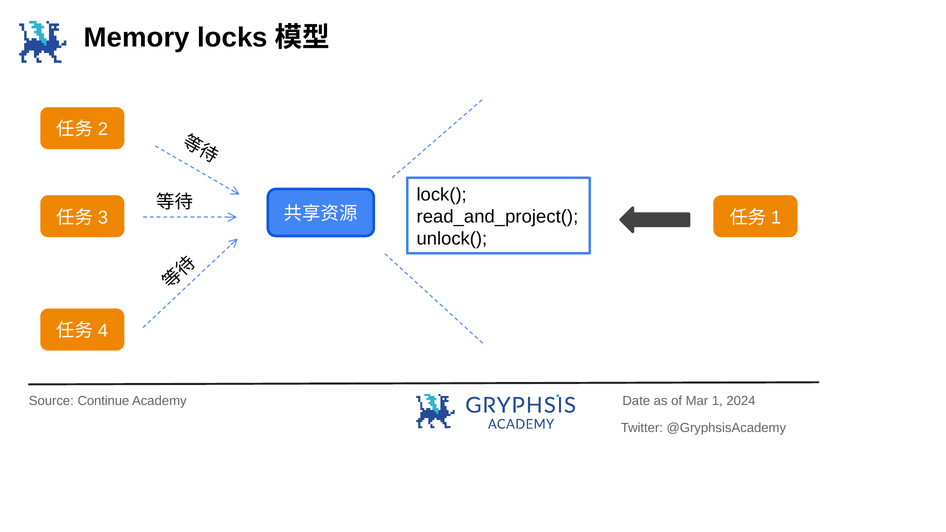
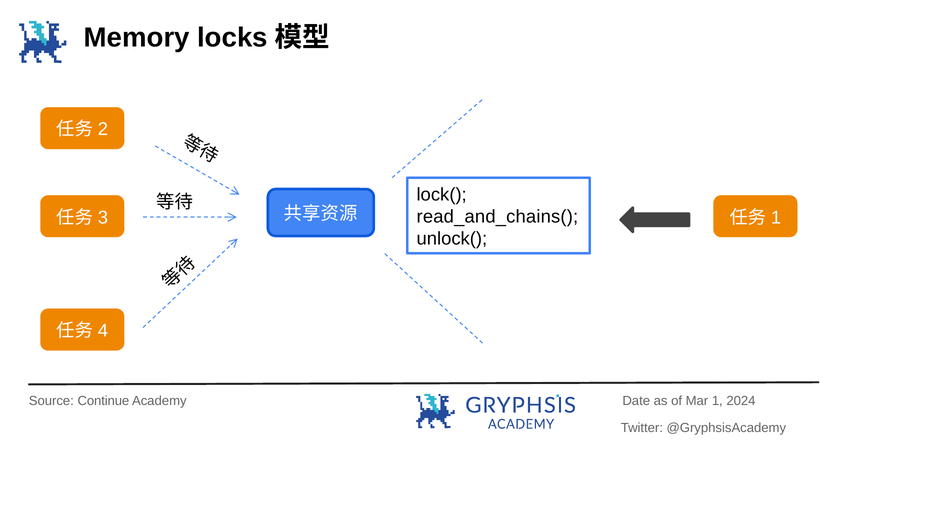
read_and_project(: read_and_project( -> read_and_chains(
